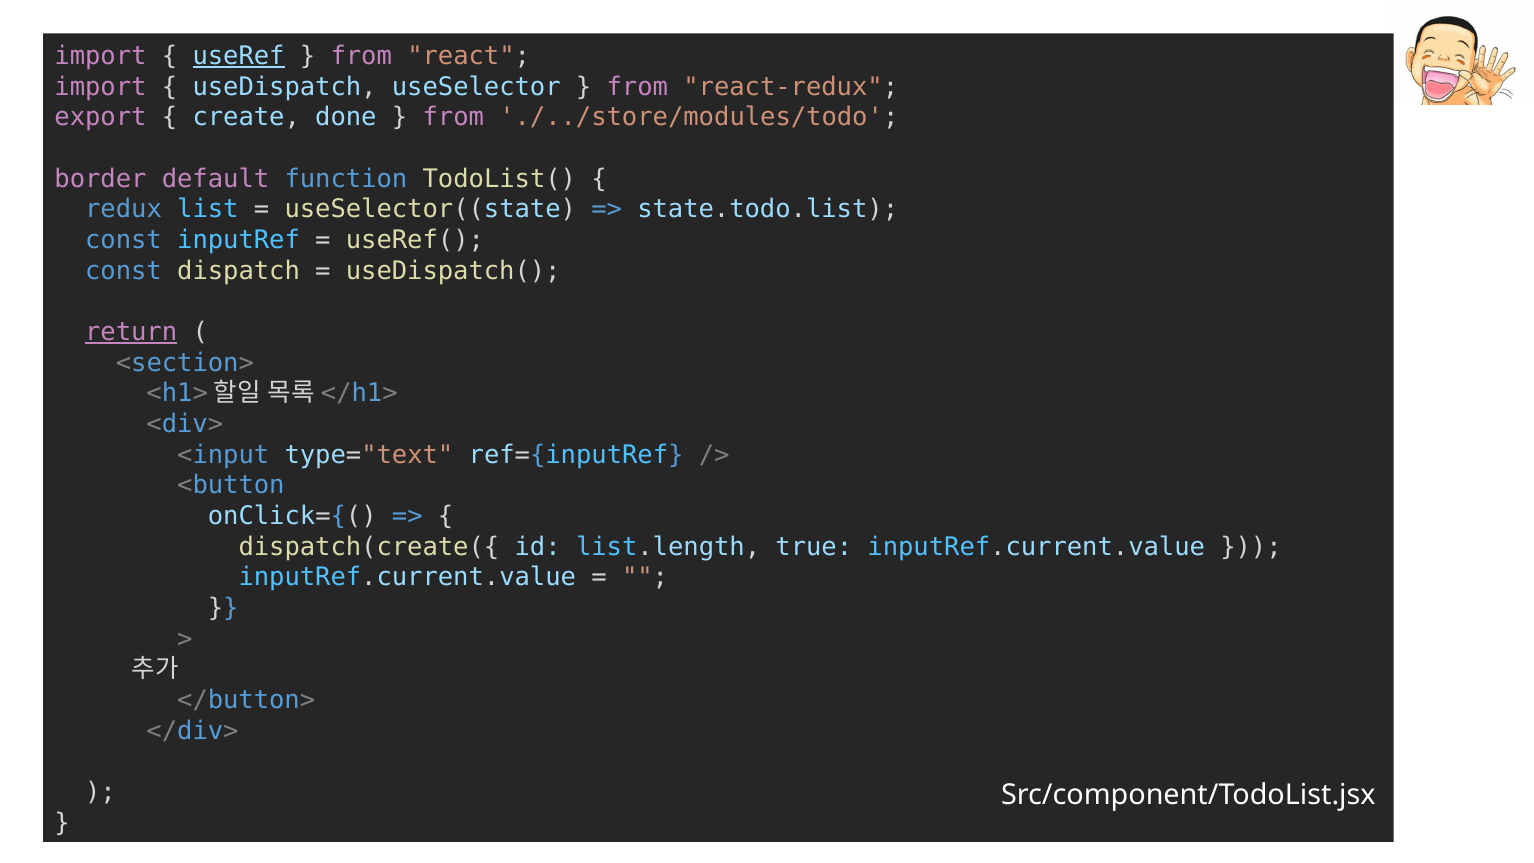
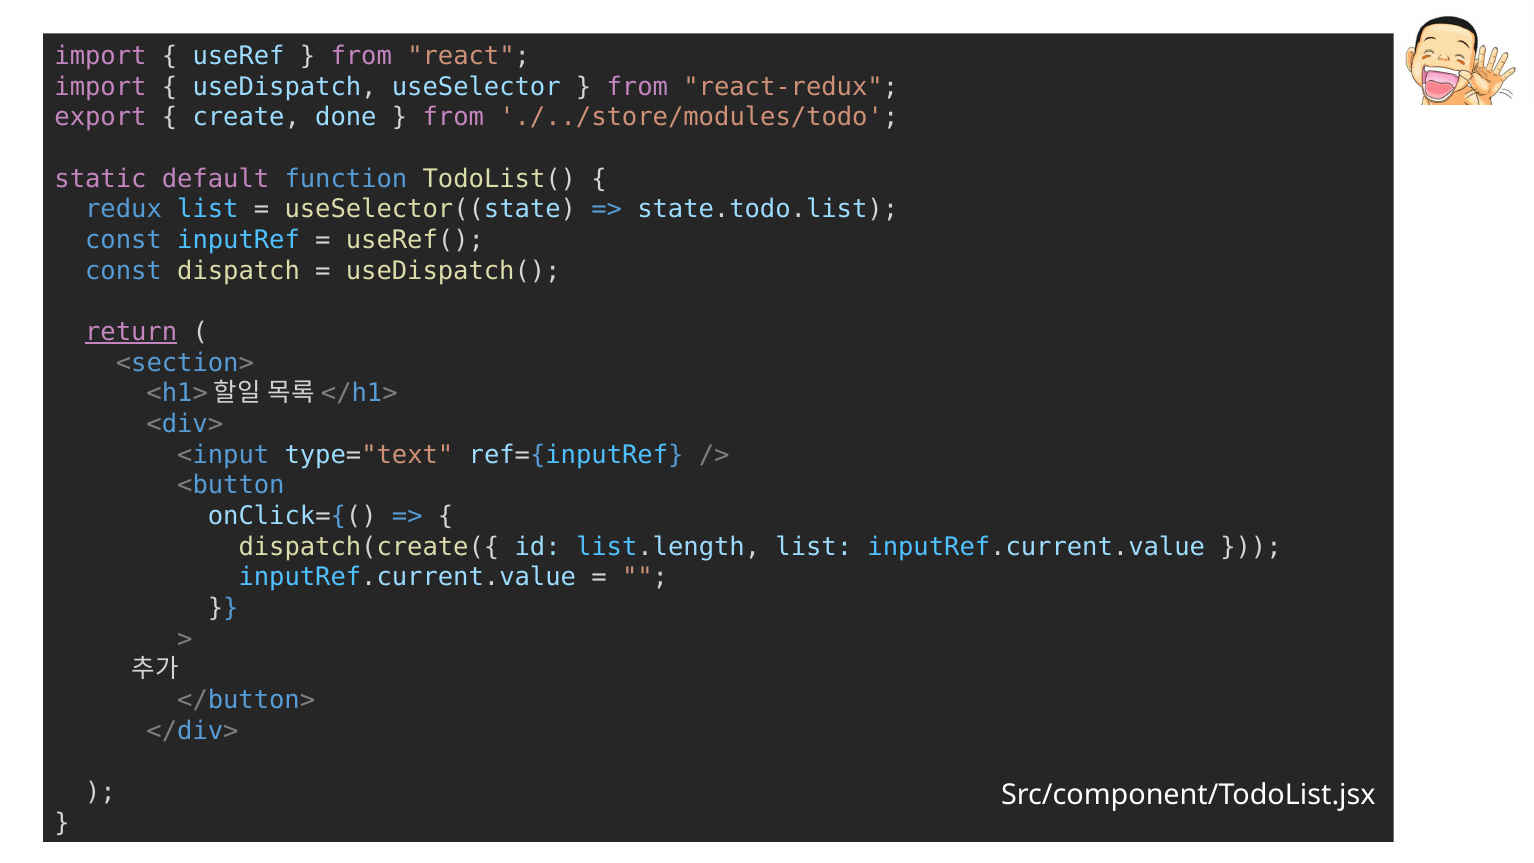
useRef underline: present -> none
border: border -> static
list.length true: true -> list
